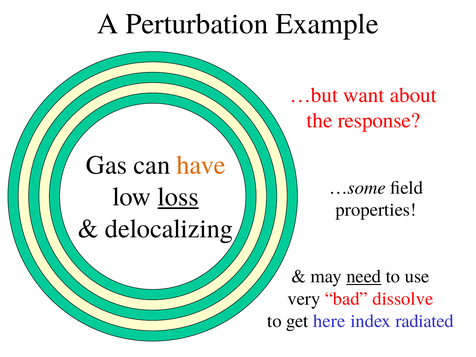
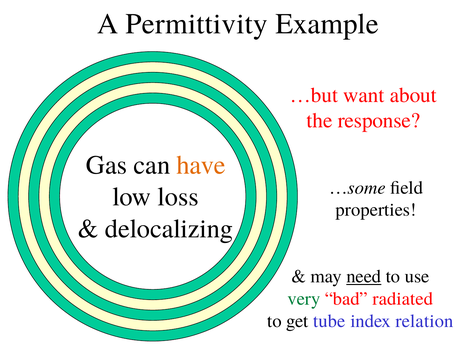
Perturbation: Perturbation -> Permittivity
loss underline: present -> none
very colour: black -> green
dissolve: dissolve -> radiated
here: here -> tube
radiated: radiated -> relation
